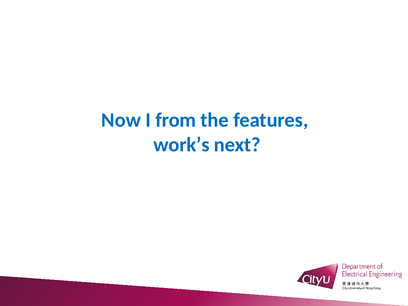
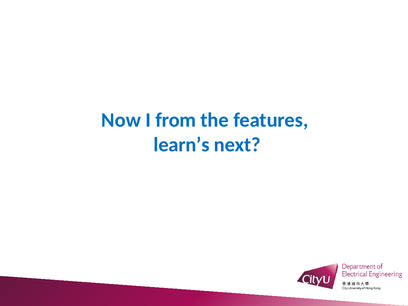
work’s: work’s -> learn’s
